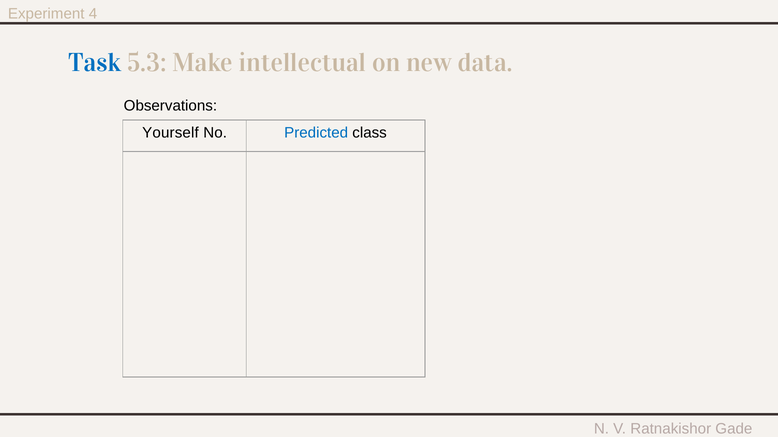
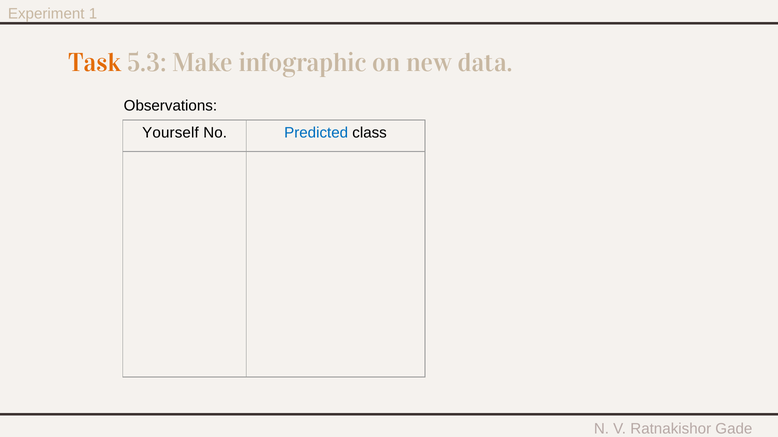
4: 4 -> 1
Task colour: blue -> orange
intellectual: intellectual -> infographic
